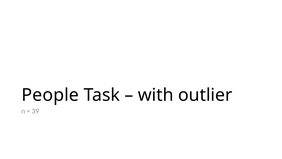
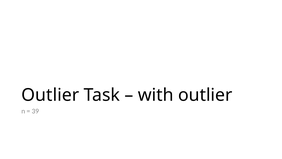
People at (50, 95): People -> Outlier
